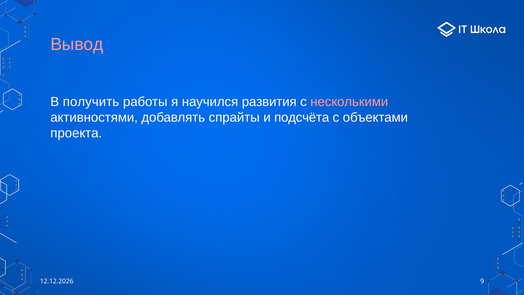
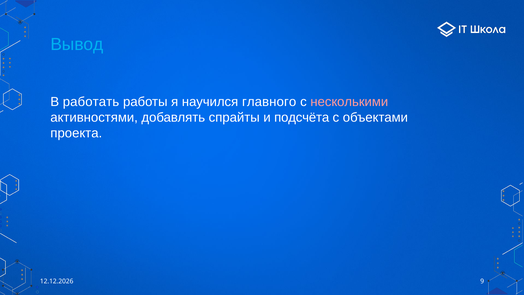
Вывод colour: pink -> light blue
получить: получить -> работать
развития: развития -> главного
